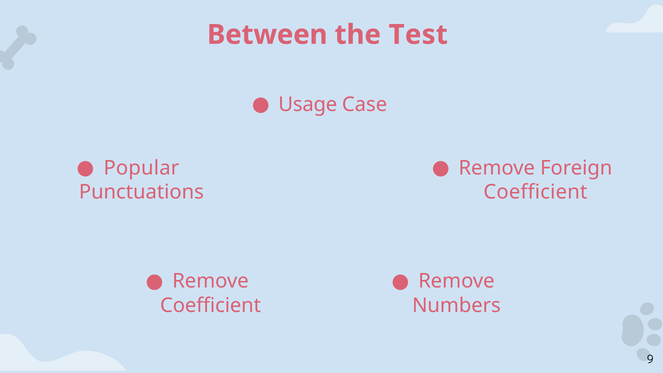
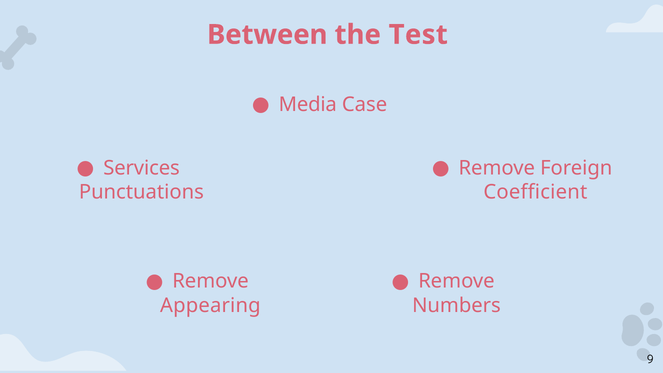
Usage: Usage -> Media
Popular: Popular -> Services
Coefficient at (211, 305): Coefficient -> Appearing
